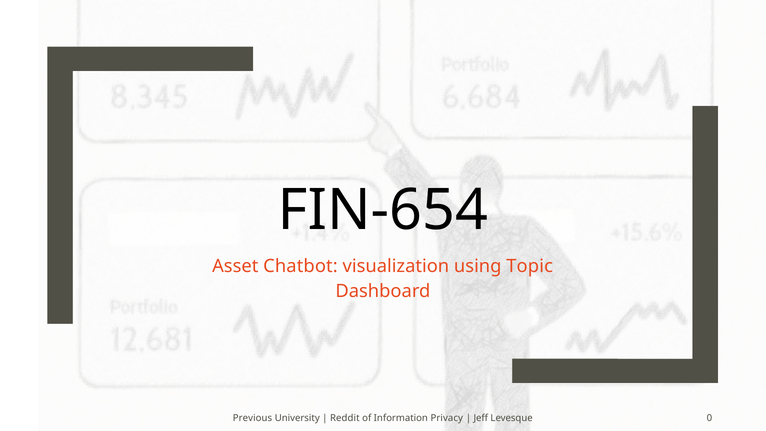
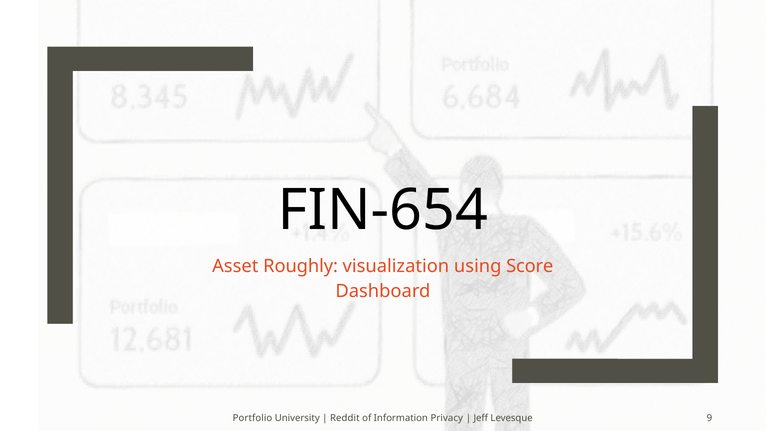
Chatbot: Chatbot -> Roughly
Topic: Topic -> Score
Previous: Previous -> Portfolio
0: 0 -> 9
